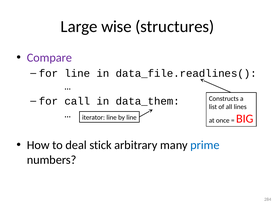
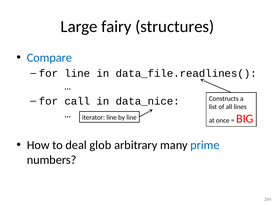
wise: wise -> fairy
Compare colour: purple -> blue
data_them: data_them -> data_nice
stick: stick -> glob
